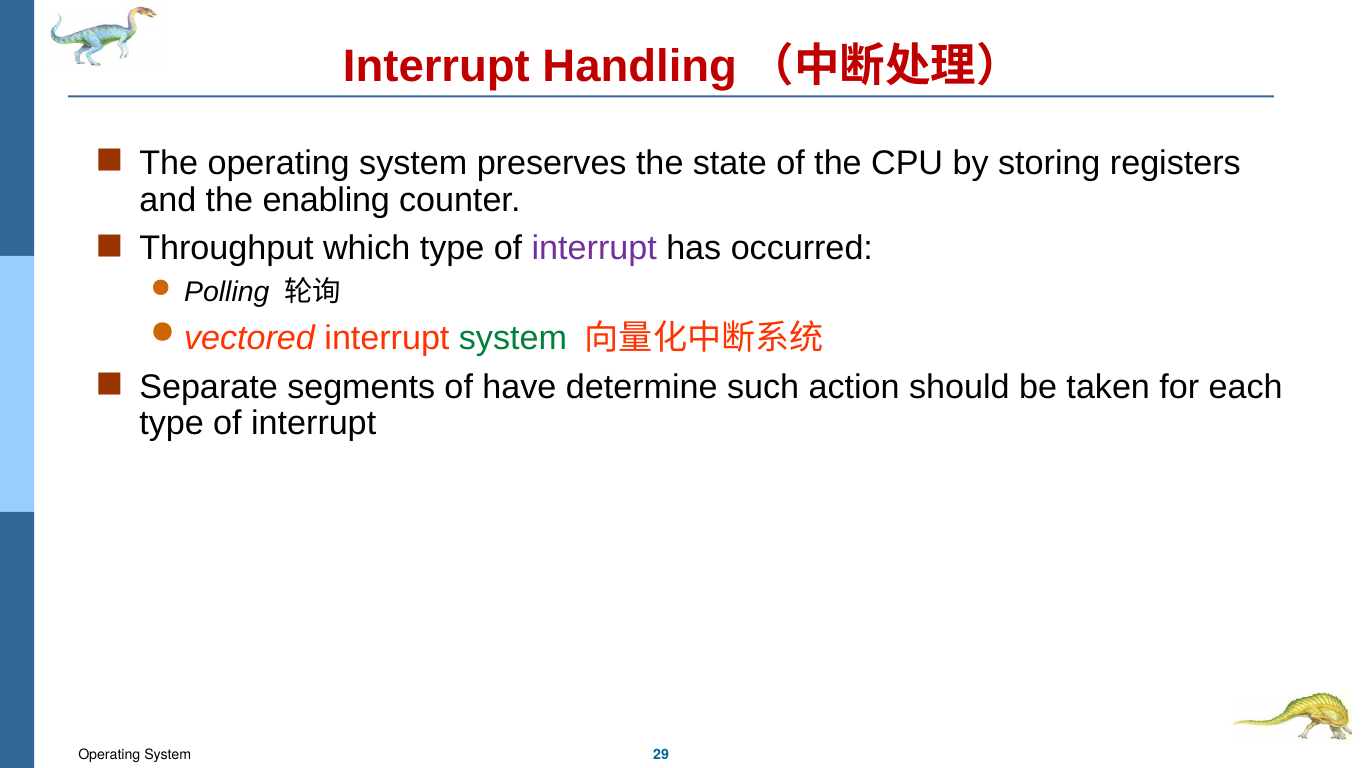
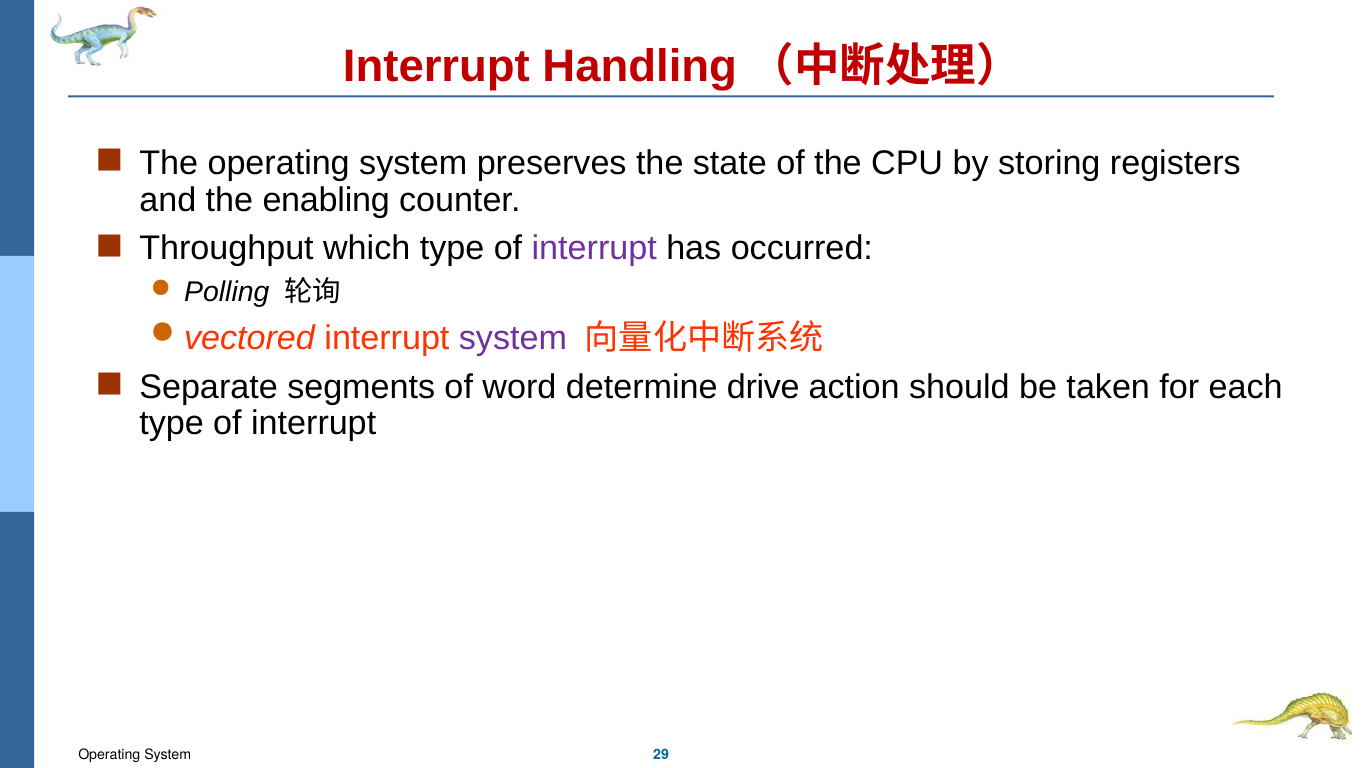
system at (513, 338) colour: green -> purple
have: have -> word
such: such -> drive
